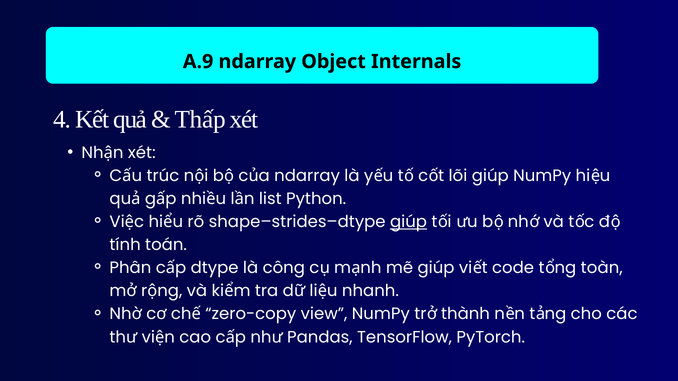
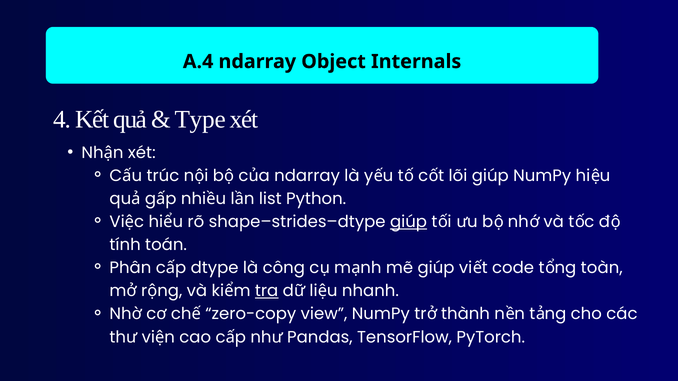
A.9: A.9 -> A.4
Thấp: Thấp -> Type
tra underline: none -> present
